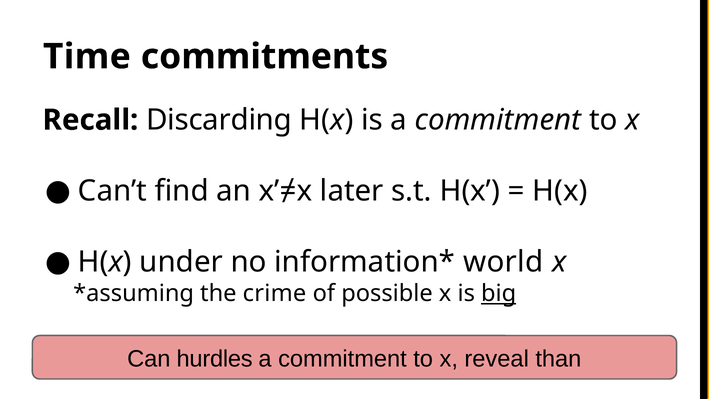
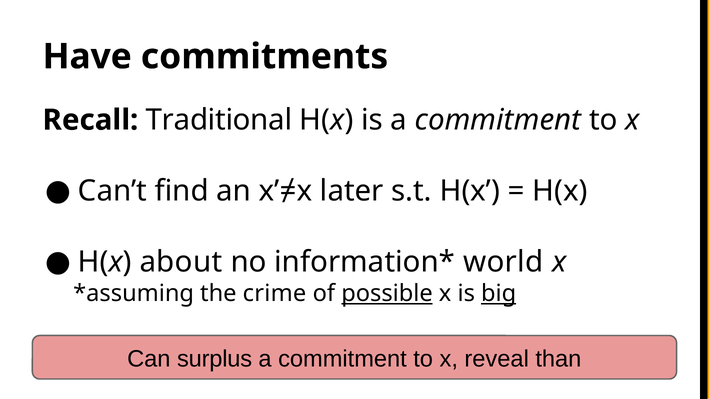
Time: Time -> Have
Discarding: Discarding -> Traditional
under: under -> about
possible underline: none -> present
hurdles: hurdles -> surplus
